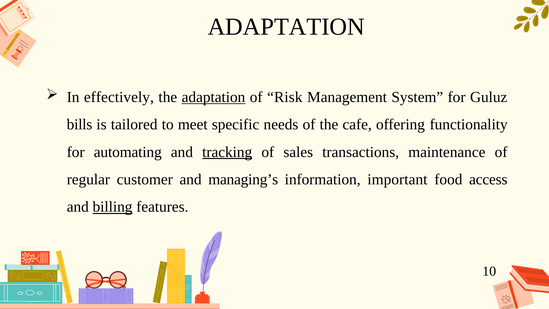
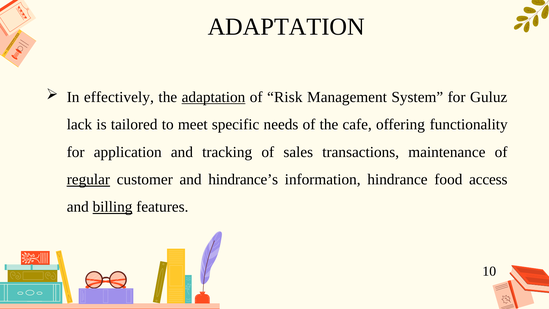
bills: bills -> lack
automating: automating -> application
tracking underline: present -> none
regular underline: none -> present
managing’s: managing’s -> hindrance’s
important: important -> hindrance
